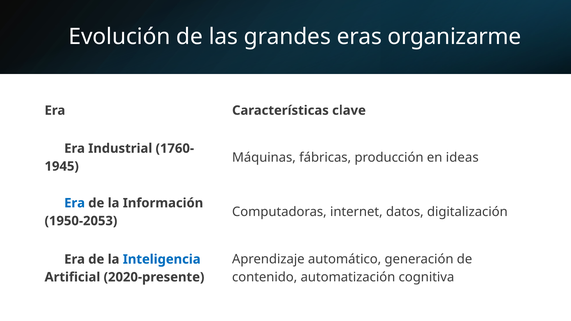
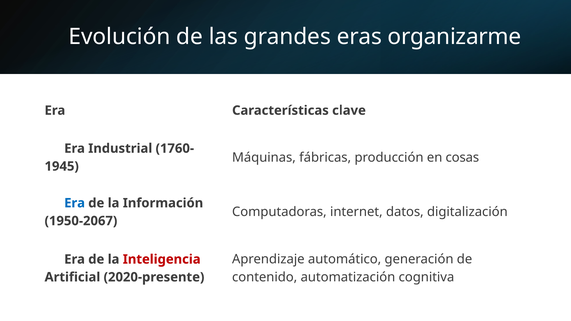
ideas: ideas -> cosas
1950-2053: 1950-2053 -> 1950-2067
Inteligencia colour: blue -> red
